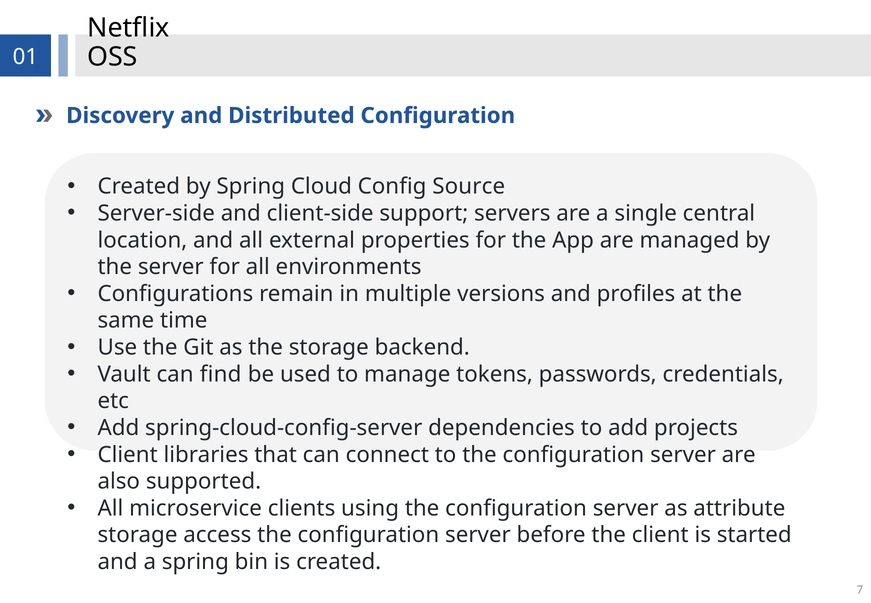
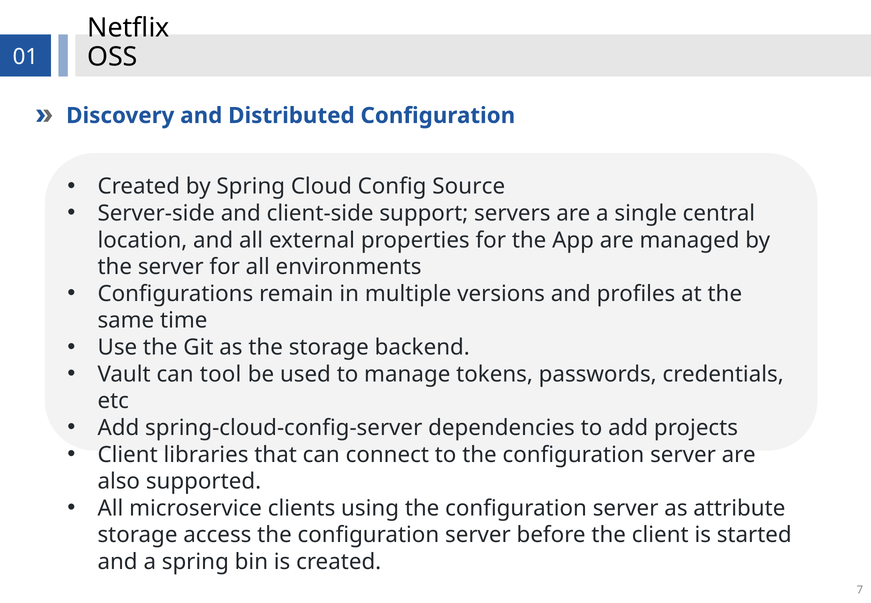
find: find -> tool
